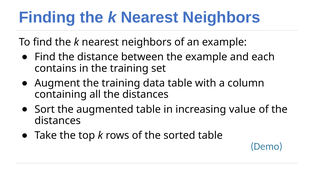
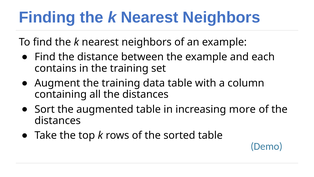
value: value -> more
